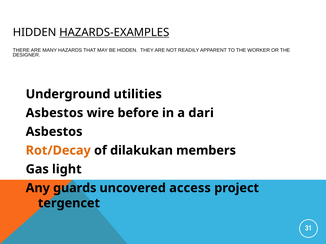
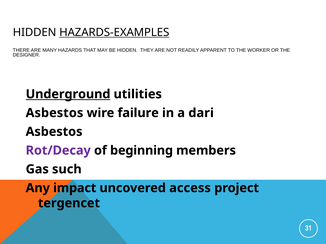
Underground underline: none -> present
before: before -> failure
Rot/Decay colour: orange -> purple
dilakukan: dilakukan -> beginning
light: light -> such
guards: guards -> impact
